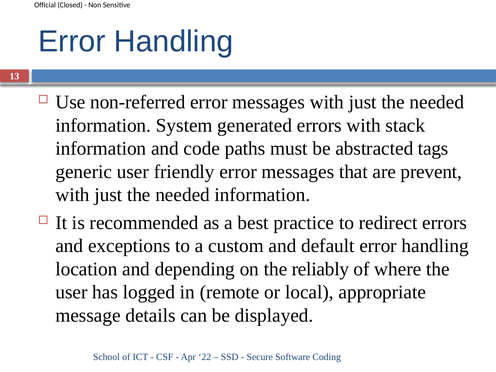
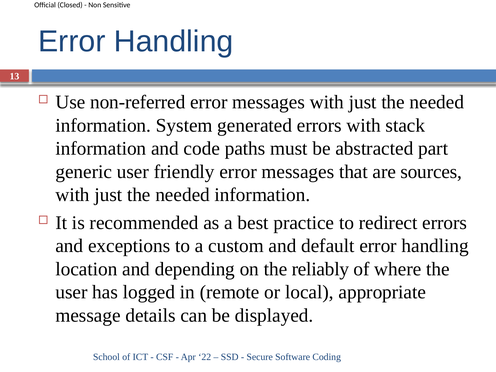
tags: tags -> part
prevent: prevent -> sources
